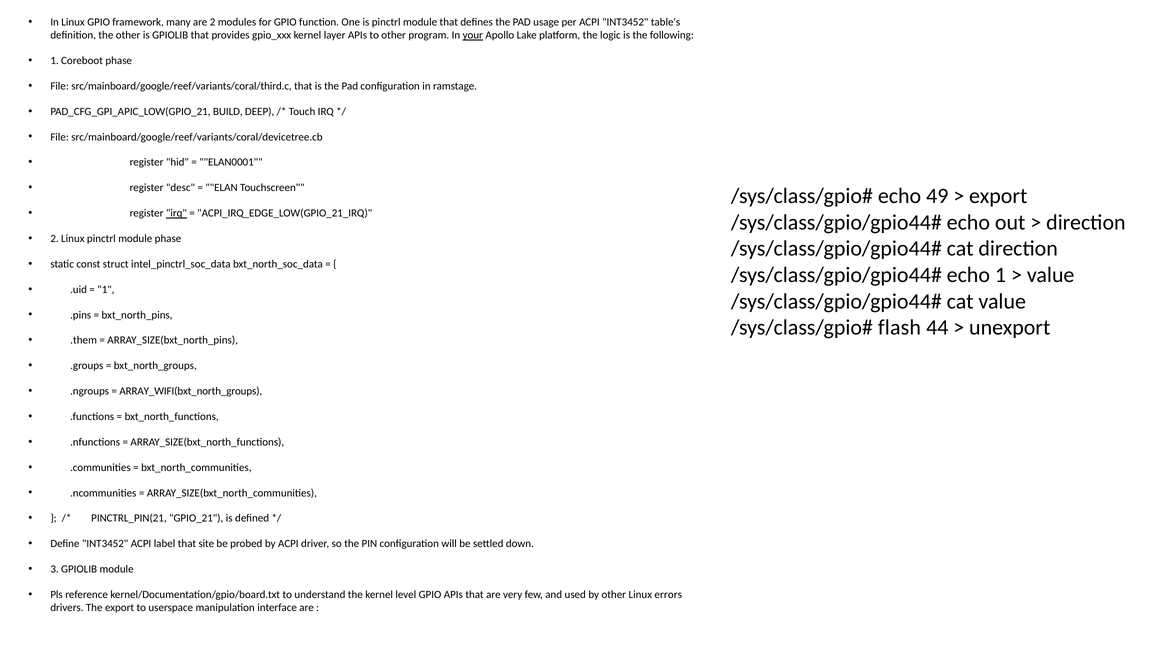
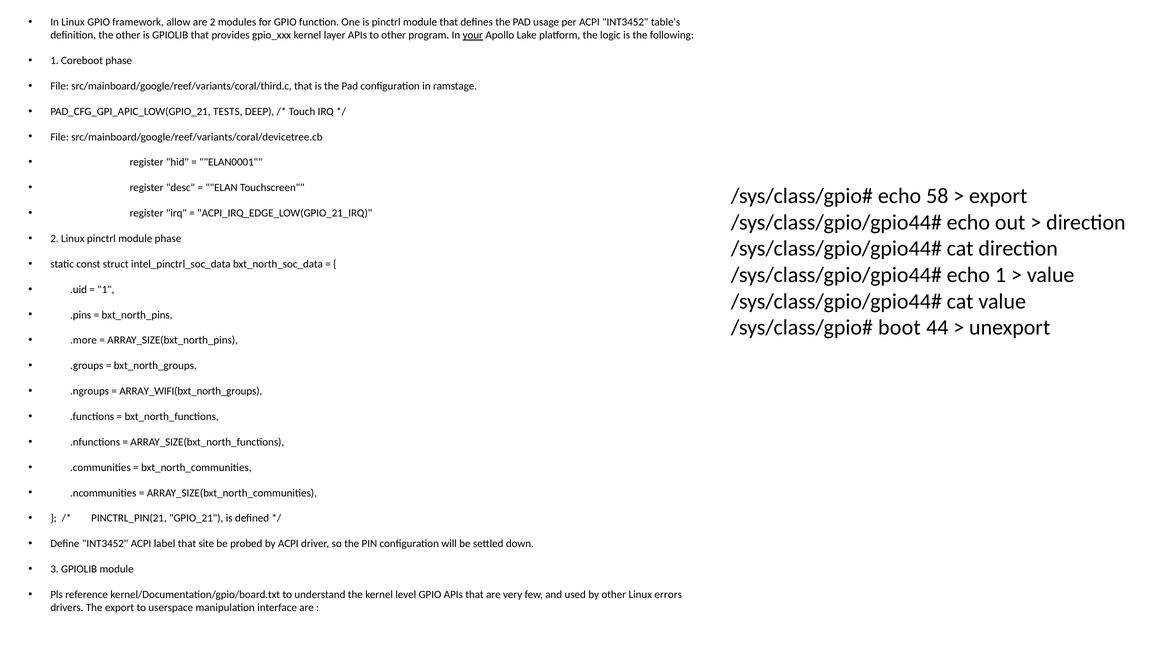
many: many -> allow
BUILD: BUILD -> TESTS
49: 49 -> 58
irq at (176, 213) underline: present -> none
flash: flash -> boot
.them: .them -> .more
